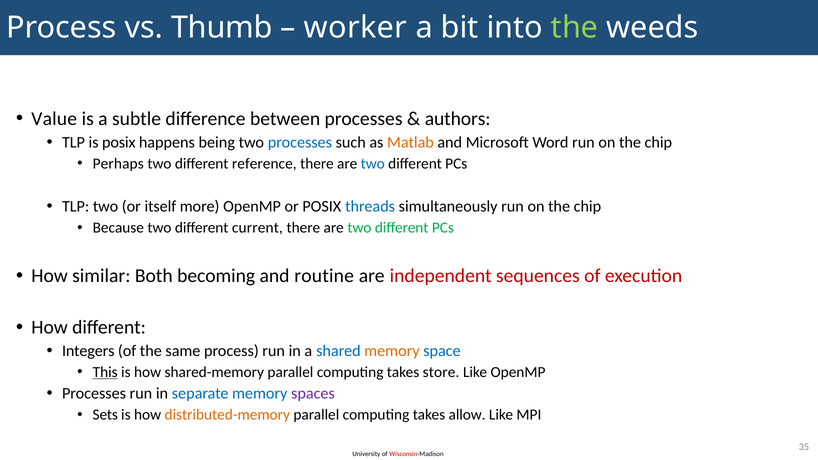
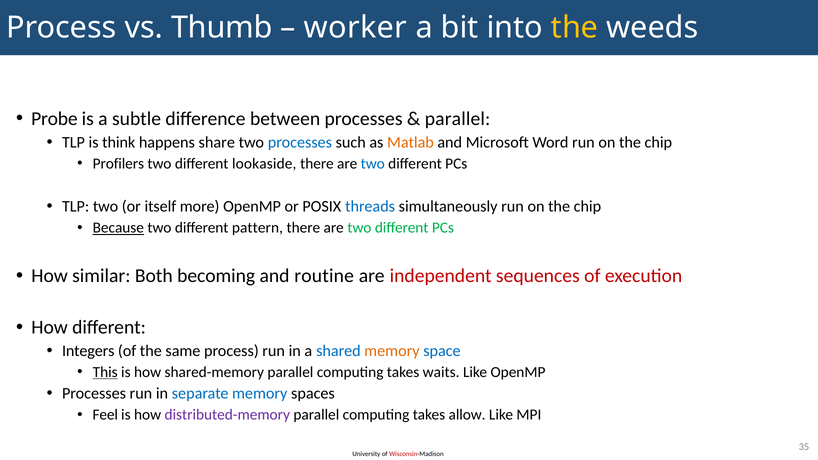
the at (575, 27) colour: light green -> yellow
Value: Value -> Probe
authors at (458, 119): authors -> parallel
is posix: posix -> think
being: being -> share
Perhaps: Perhaps -> Profilers
reference: reference -> lookaside
Because underline: none -> present
current: current -> pattern
store: store -> waits
spaces colour: purple -> black
Sets: Sets -> Feel
distributed-memory colour: orange -> purple
